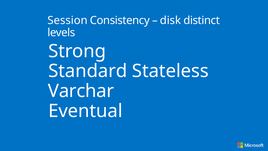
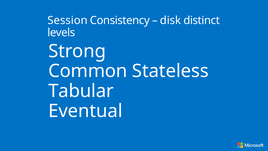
Standard: Standard -> Common
Varchar: Varchar -> Tabular
